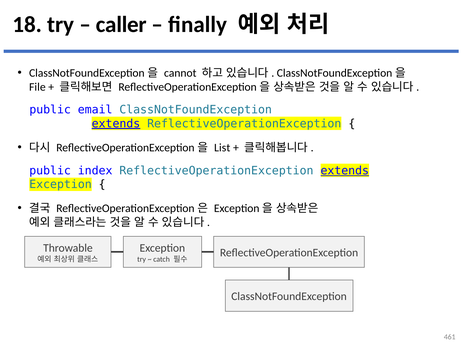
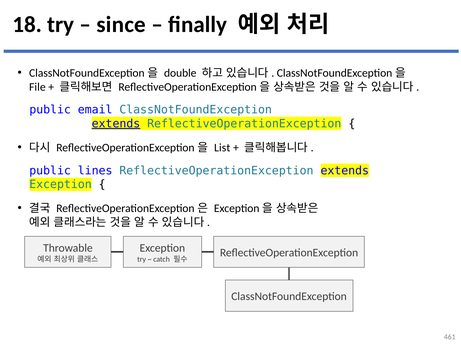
caller: caller -> since
cannot: cannot -> double
index: index -> lines
extends at (345, 170) underline: present -> none
